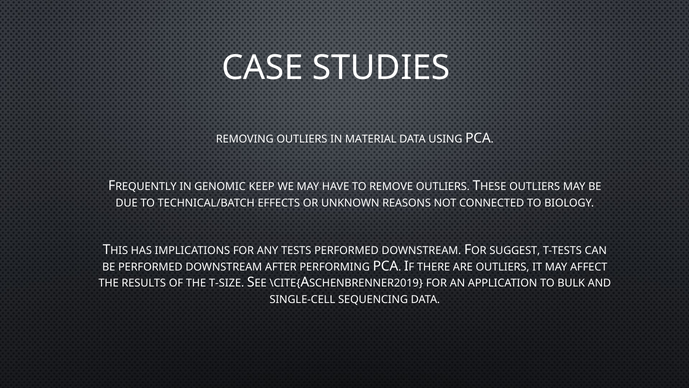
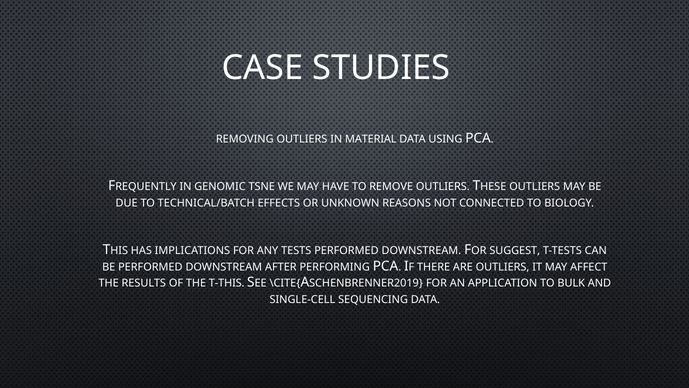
KEEP: KEEP -> TSNE
T-SIZE: T-SIZE -> T-THIS
